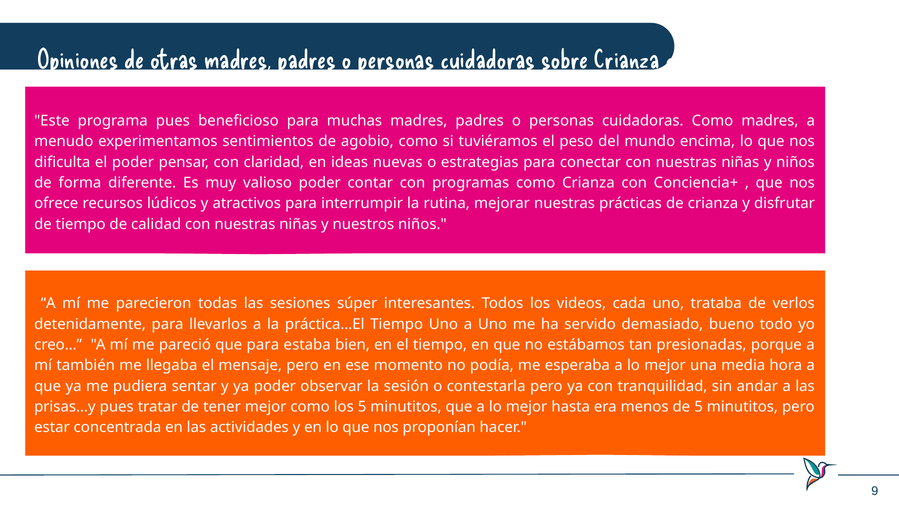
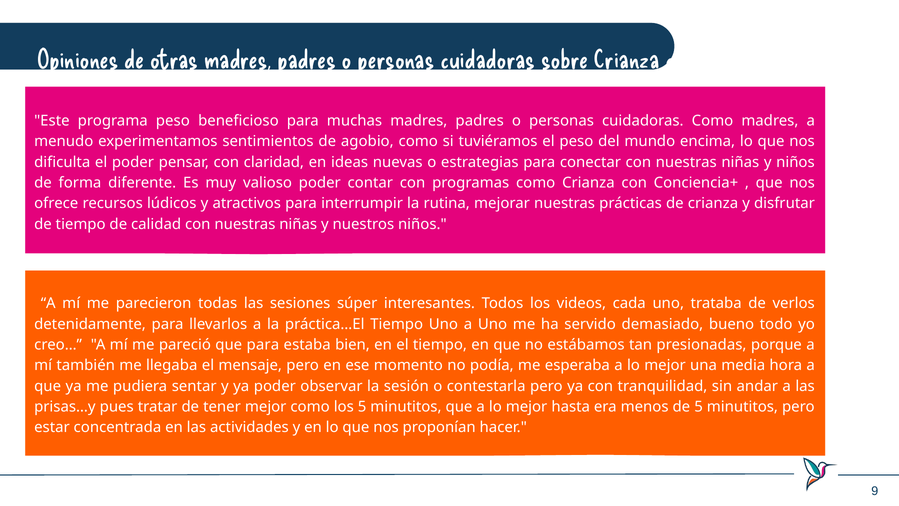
programa pues: pues -> peso
